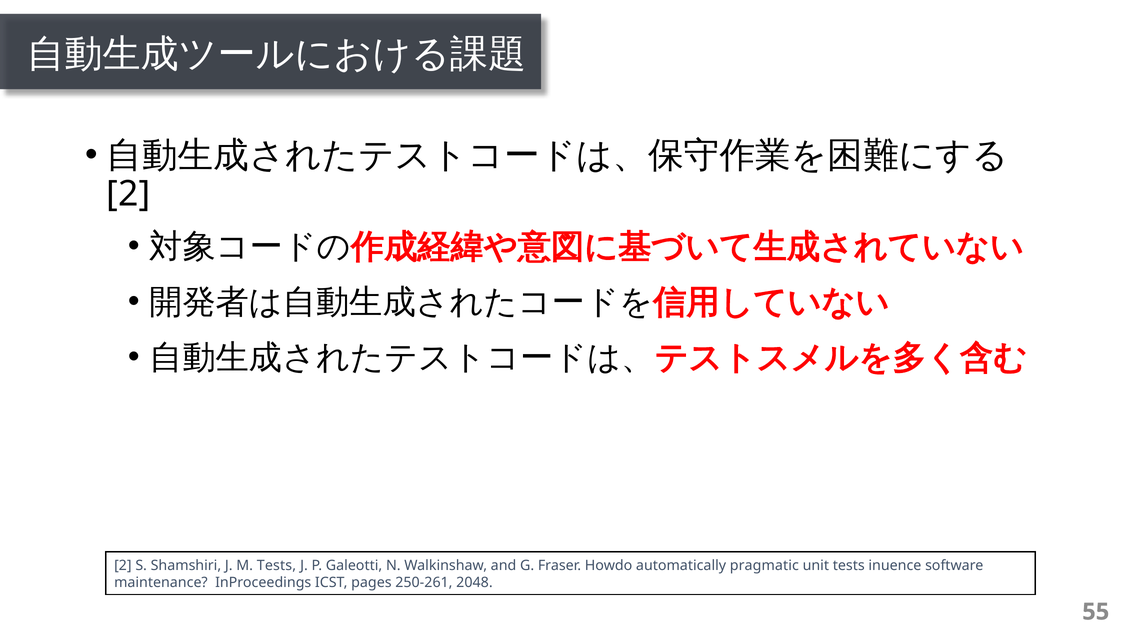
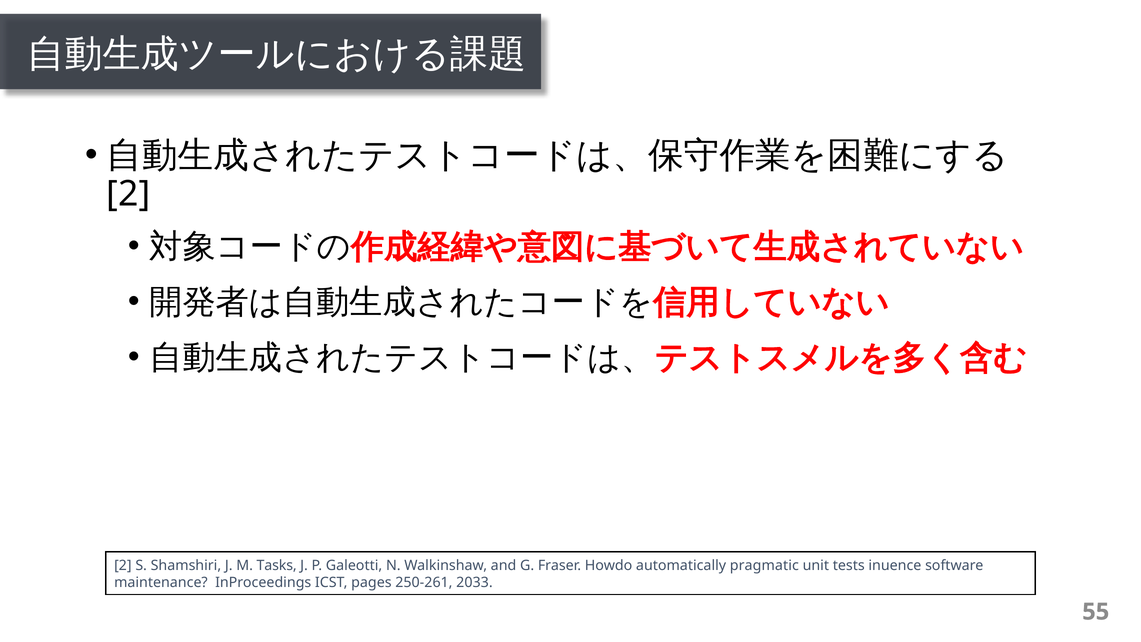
M Tests: Tests -> Tasks
2048: 2048 -> 2033
